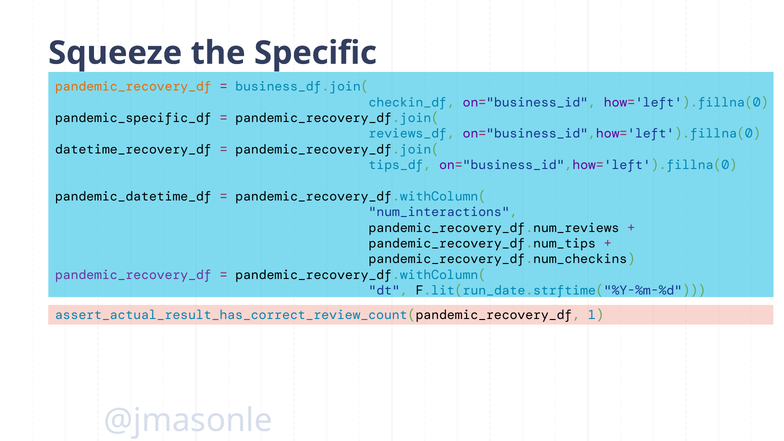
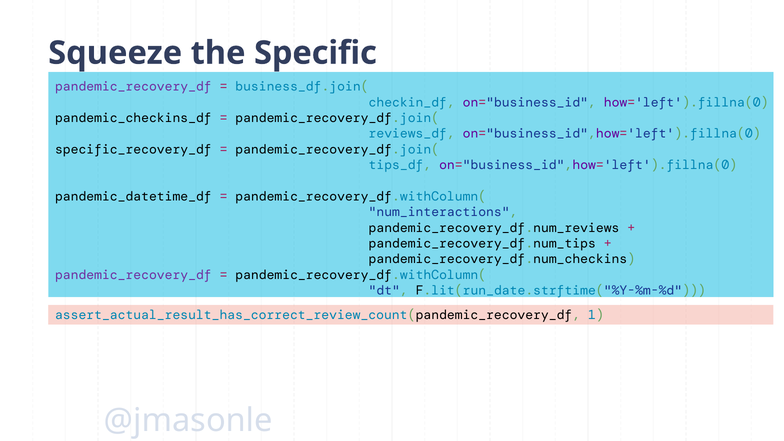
pandemic_recovery_df at (133, 87) colour: orange -> purple
pandemic_specific_df: pandemic_specific_df -> pandemic_checkins_df
datetime_recovery_df: datetime_recovery_df -> specific_recovery_df
